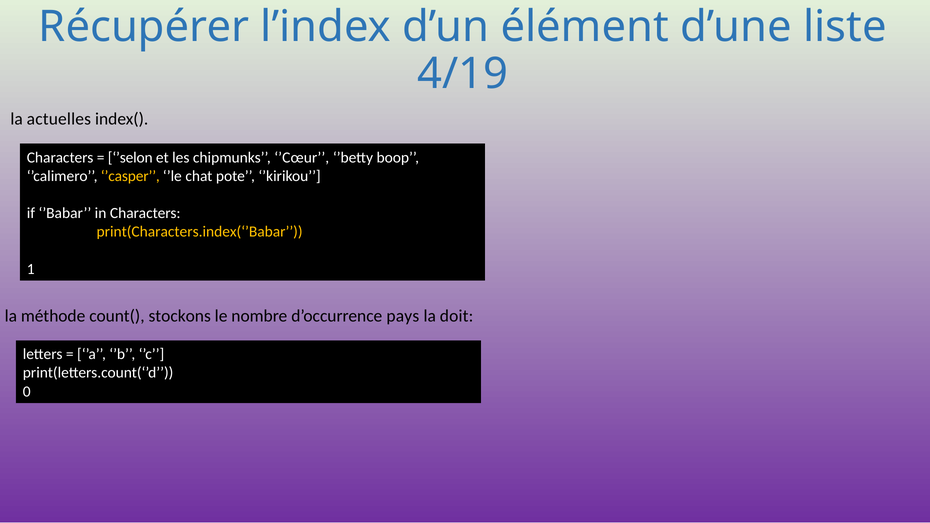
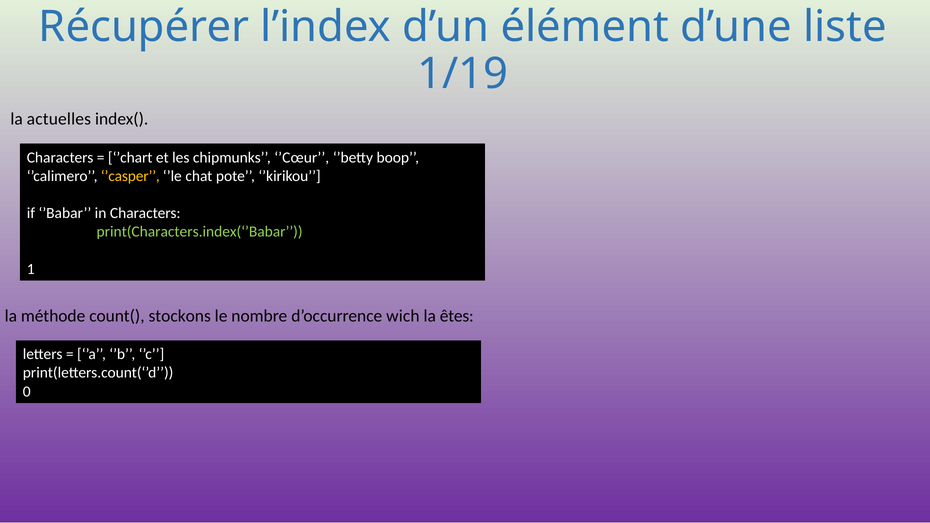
4/19: 4/19 -> 1/19
’selon: ’selon -> ’chart
print(Characters.index(‘’Babar colour: yellow -> light green
pays: pays -> wich
doit: doit -> êtes
